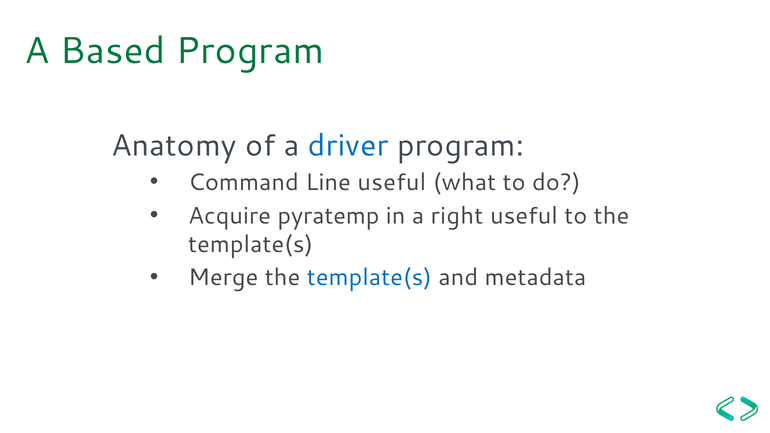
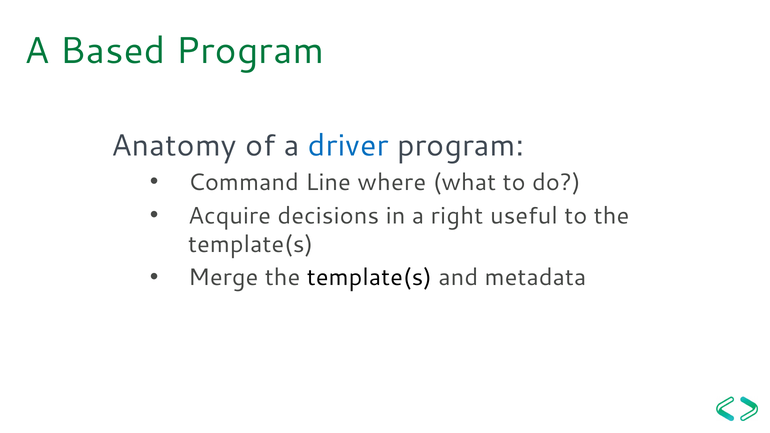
Line useful: useful -> where
pyratemp: pyratemp -> decisions
template(s at (369, 278) colour: blue -> black
